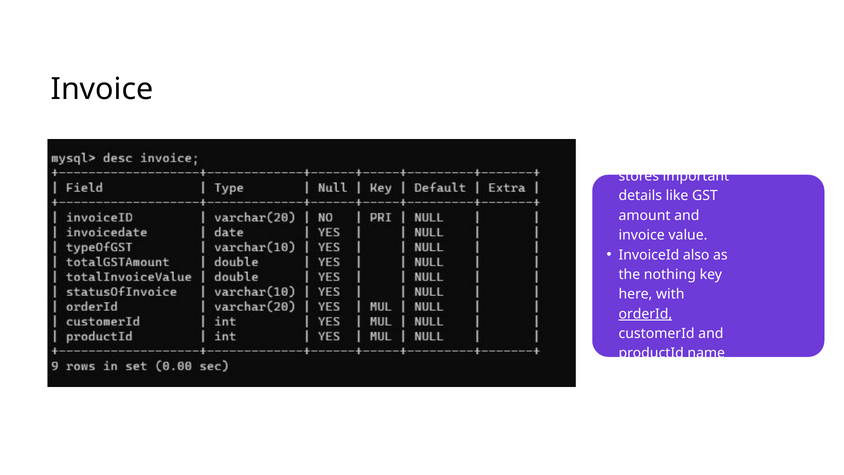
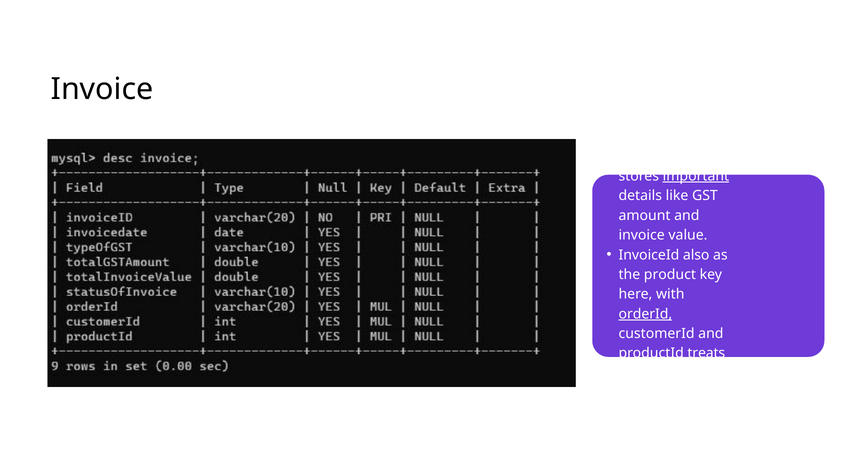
important underline: none -> present
nothing: nothing -> product
name: name -> treats
